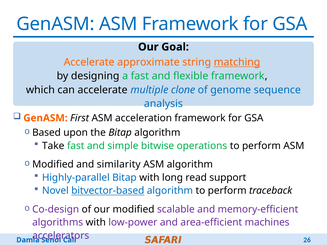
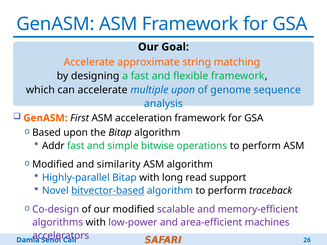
matching underline: present -> none
multiple clone: clone -> upon
Take: Take -> Addr
